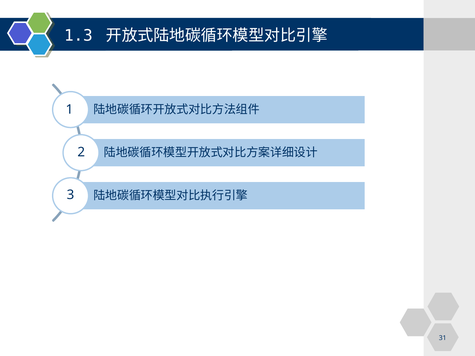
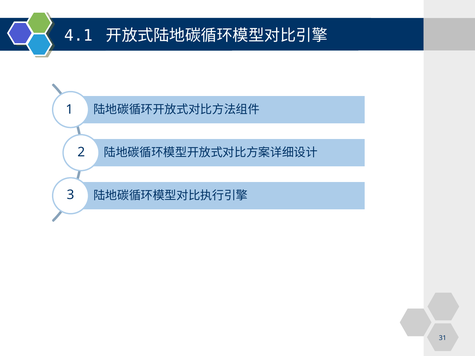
1.3: 1.3 -> 4.1
